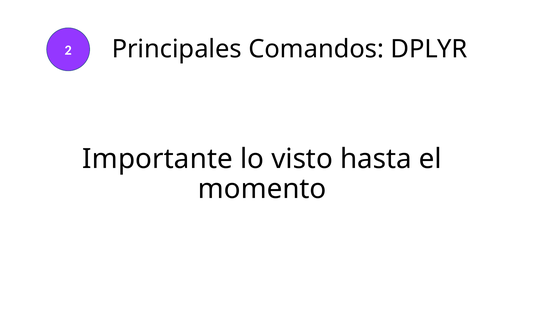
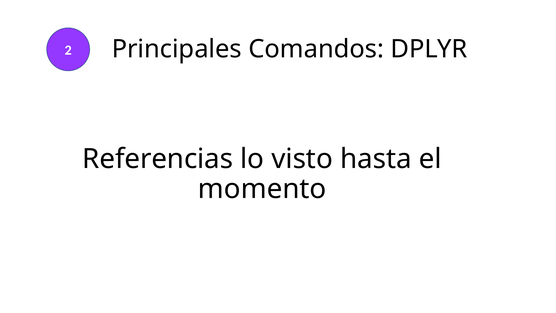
Importante: Importante -> Referencias
